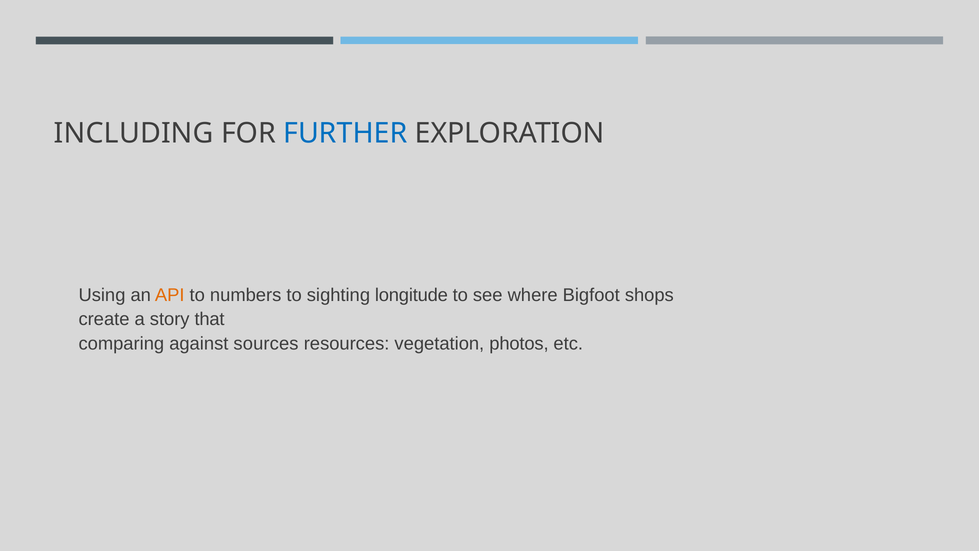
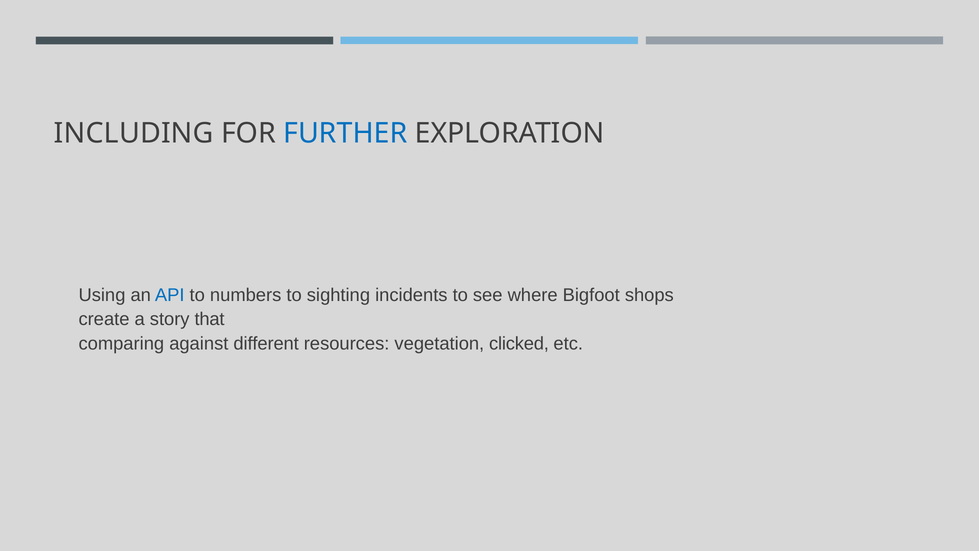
API colour: orange -> blue
longitude: longitude -> incidents
sources: sources -> different
photos: photos -> clicked
